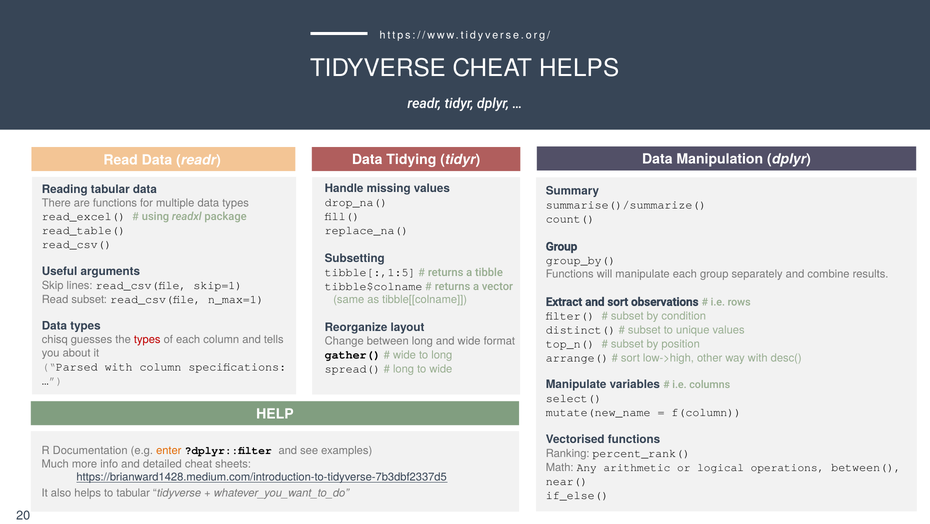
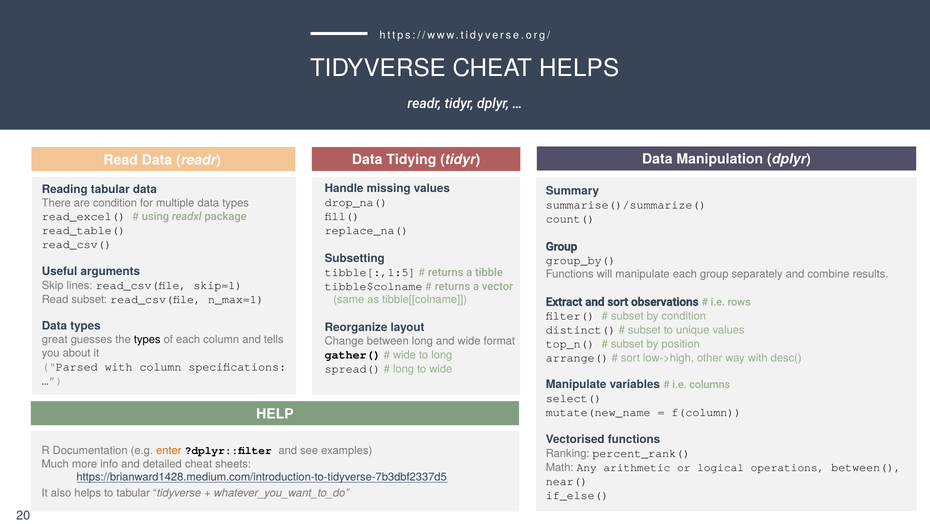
are functions: functions -> condition
chisq: chisq -> great
types at (147, 339) colour: red -> black
